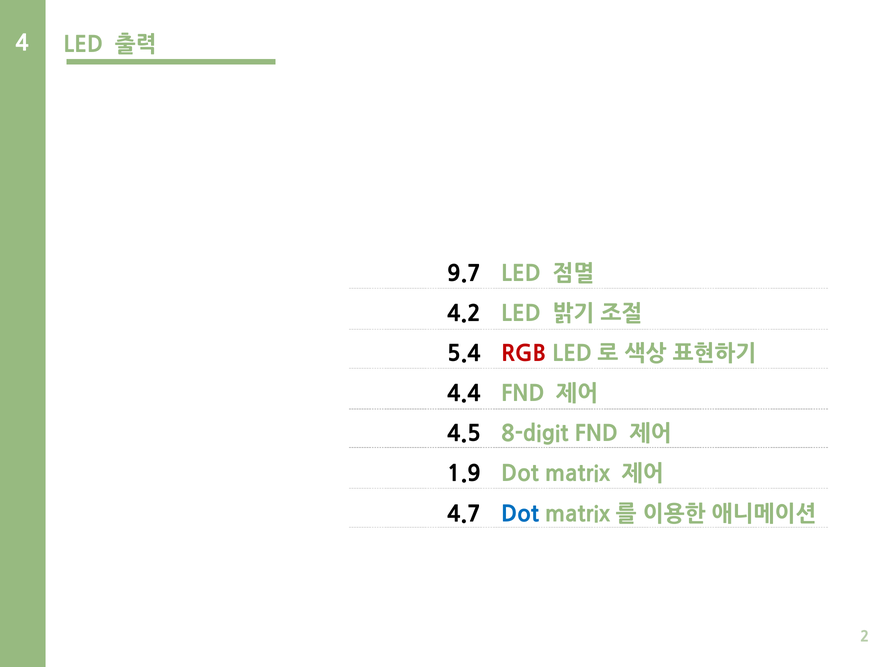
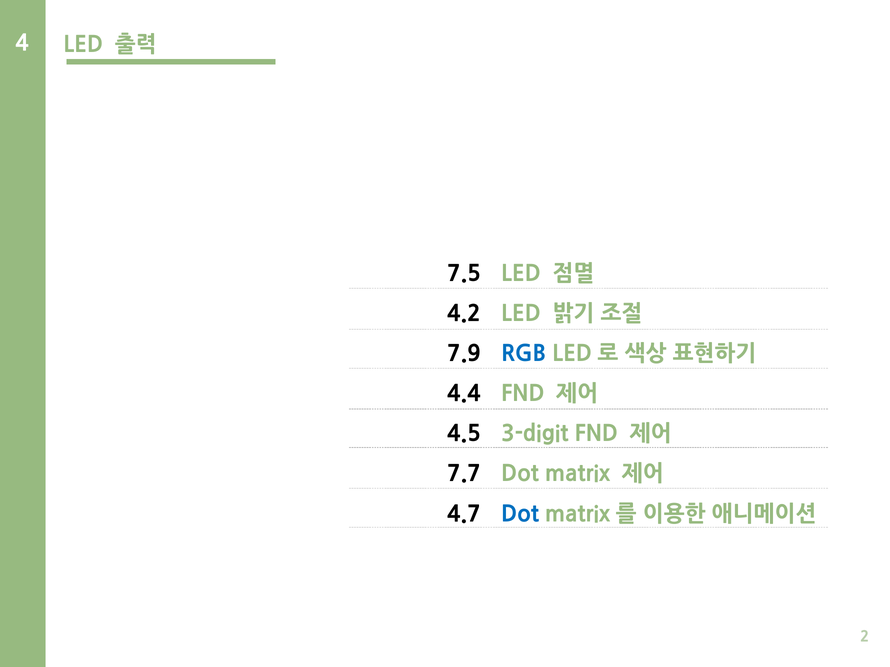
9.7: 9.7 -> 7.5
5.4: 5.4 -> 7.9
RGB colour: red -> blue
8-digit: 8-digit -> 3-digit
1.9: 1.9 -> 7.7
